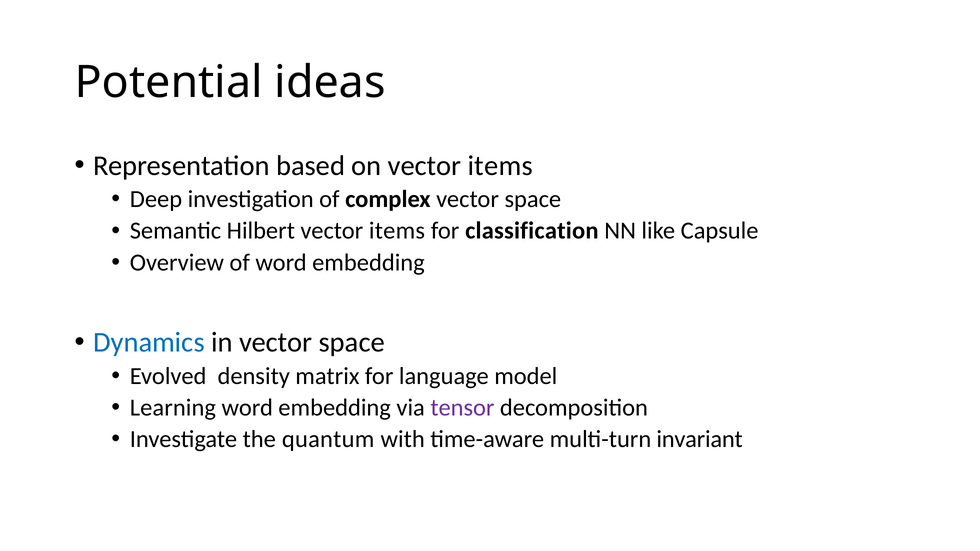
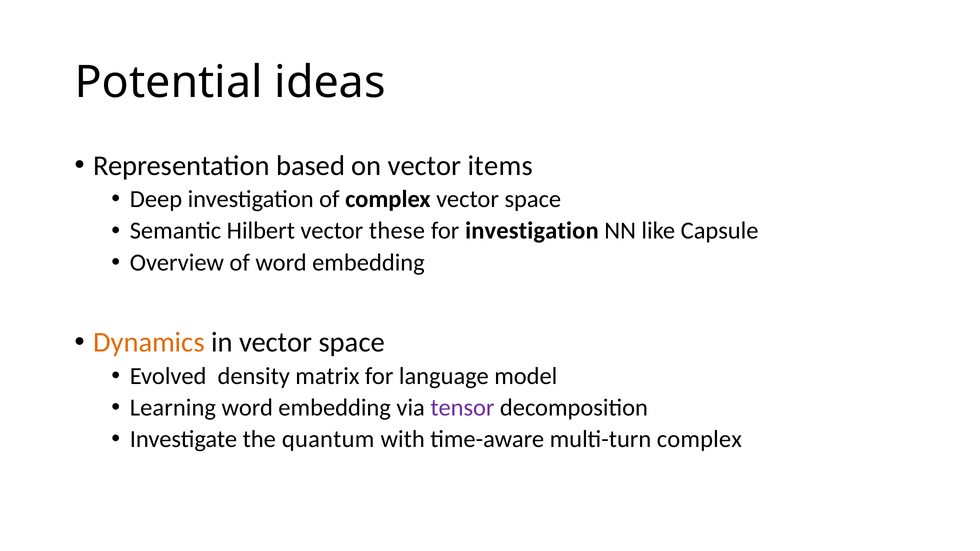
Hilbert vector items: items -> these
for classification: classification -> investigation
Dynamics colour: blue -> orange
multi-turn invariant: invariant -> complex
